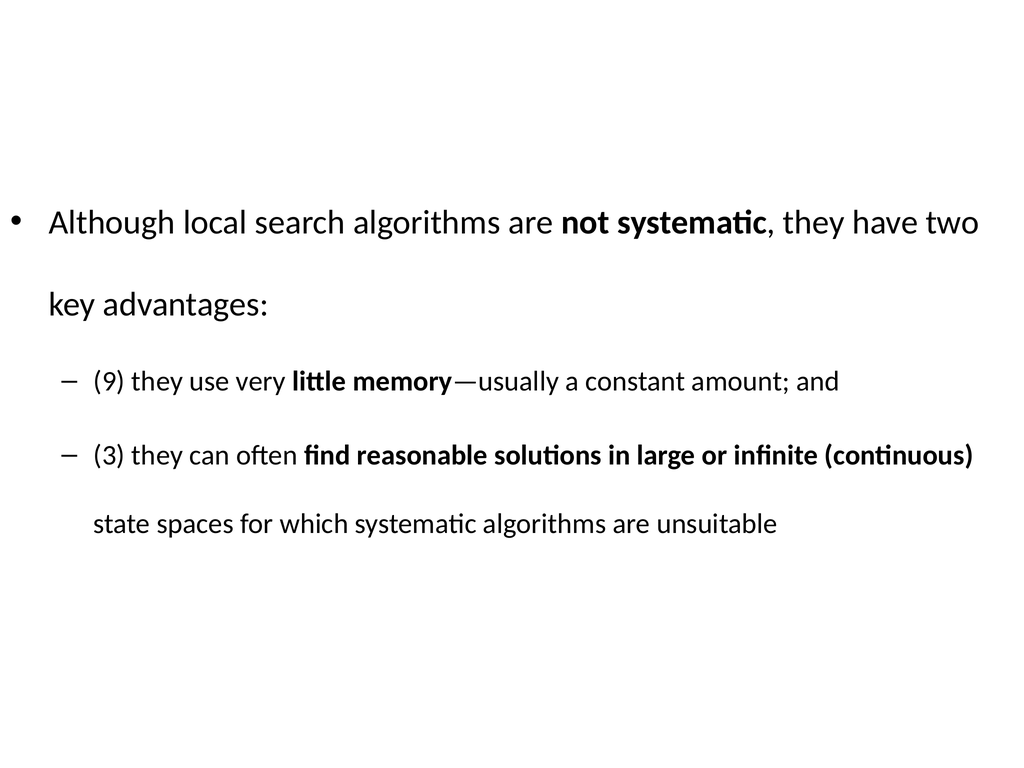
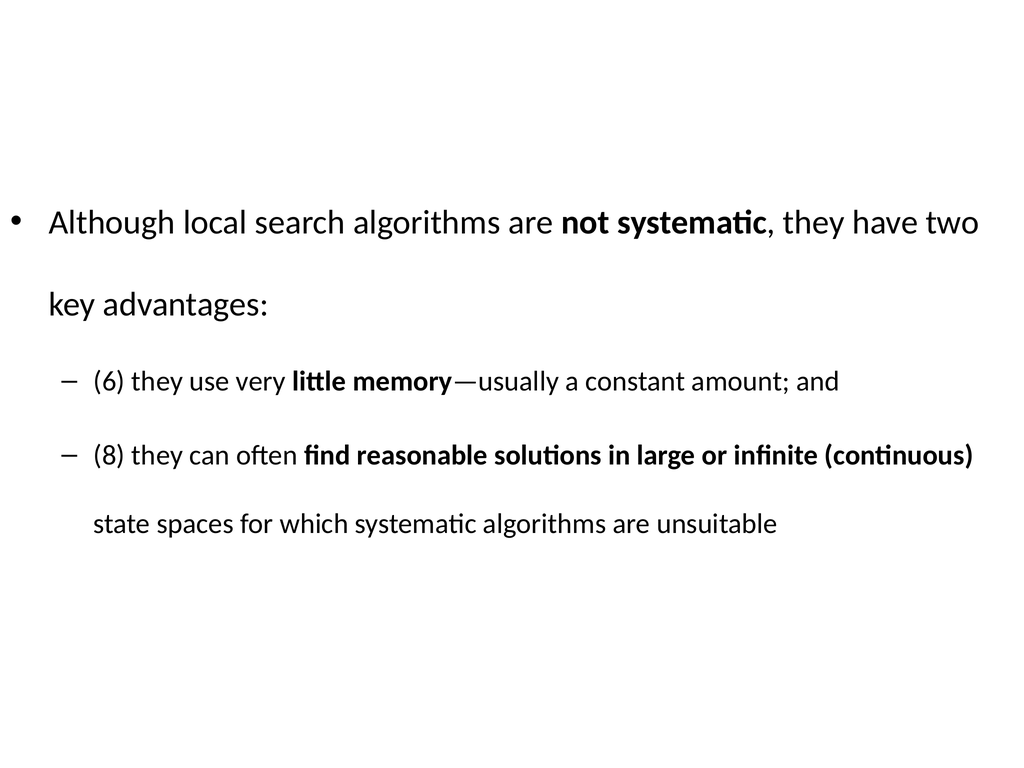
9: 9 -> 6
3: 3 -> 8
